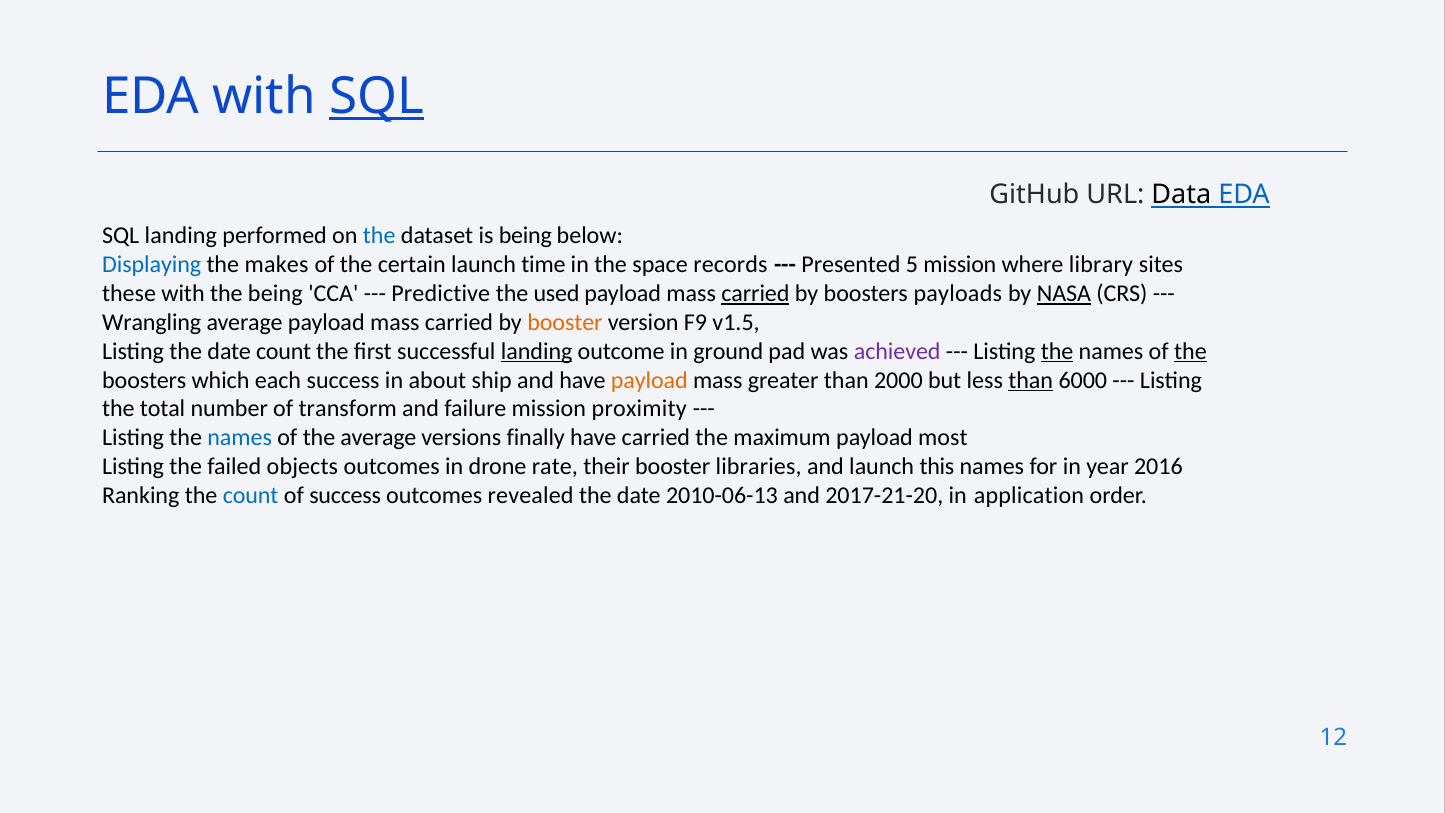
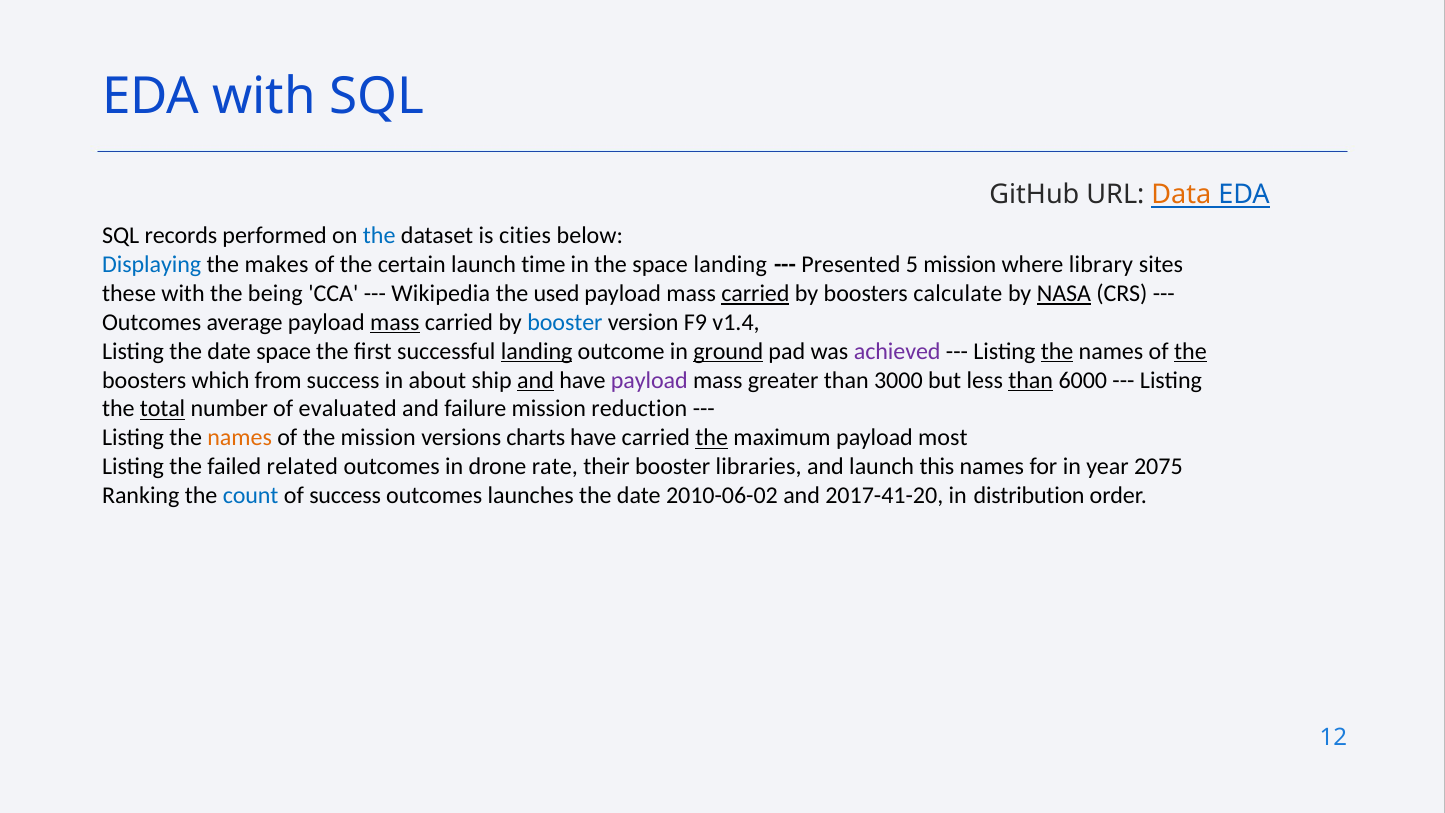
SQL at (377, 97) underline: present -> none
Data colour: black -> orange
SQL landing: landing -> records
is being: being -> cities
space records: records -> landing
Predictive: Predictive -> Wikipedia
payloads: payloads -> calculate
Wrangling at (152, 322): Wrangling -> Outcomes
mass at (395, 322) underline: none -> present
booster at (565, 322) colour: orange -> blue
v1.5: v1.5 -> v1.4
date count: count -> space
ground underline: none -> present
each: each -> from
and at (536, 380) underline: none -> present
payload at (649, 380) colour: orange -> purple
2000: 2000 -> 3000
total underline: none -> present
transform: transform -> evaluated
proximity: proximity -> reduction
names at (240, 438) colour: blue -> orange
the average: average -> mission
finally: finally -> charts
the at (712, 438) underline: none -> present
objects: objects -> related
2016: 2016 -> 2075
revealed: revealed -> launches
2010-06-13: 2010-06-13 -> 2010-06-02
2017-21-20: 2017-21-20 -> 2017-41-20
application: application -> distribution
